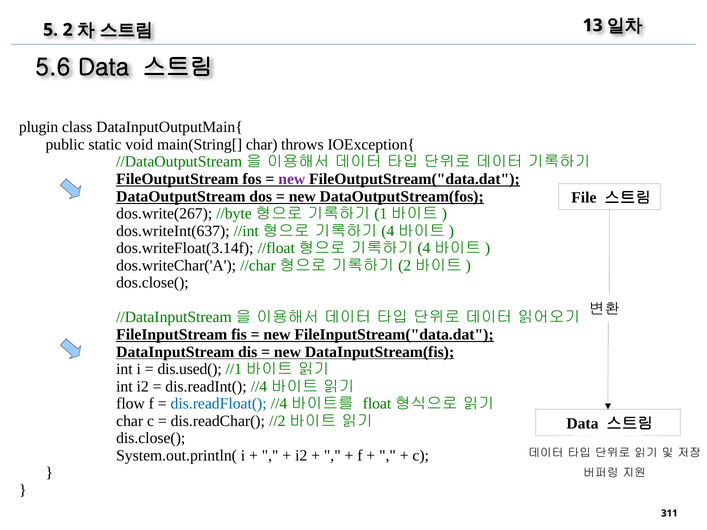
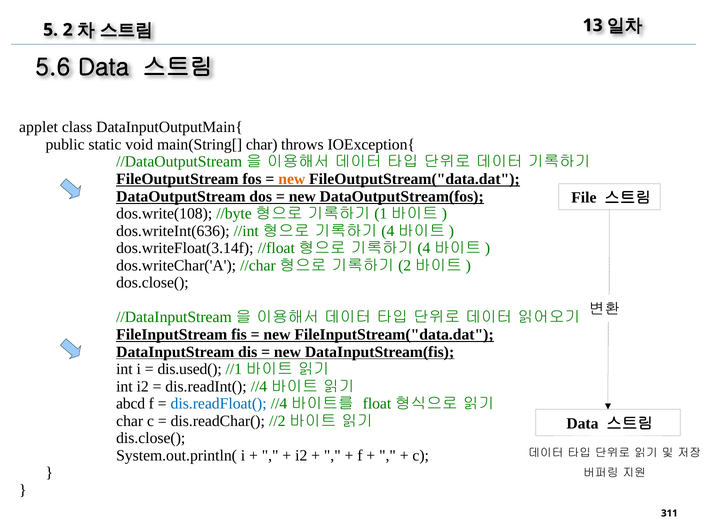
plugin: plugin -> applet
new at (292, 179) colour: purple -> orange
dos.write(267: dos.write(267 -> dos.write(108
dos.writeInt(637: dos.writeInt(637 -> dos.writeInt(636
flow: flow -> abcd
